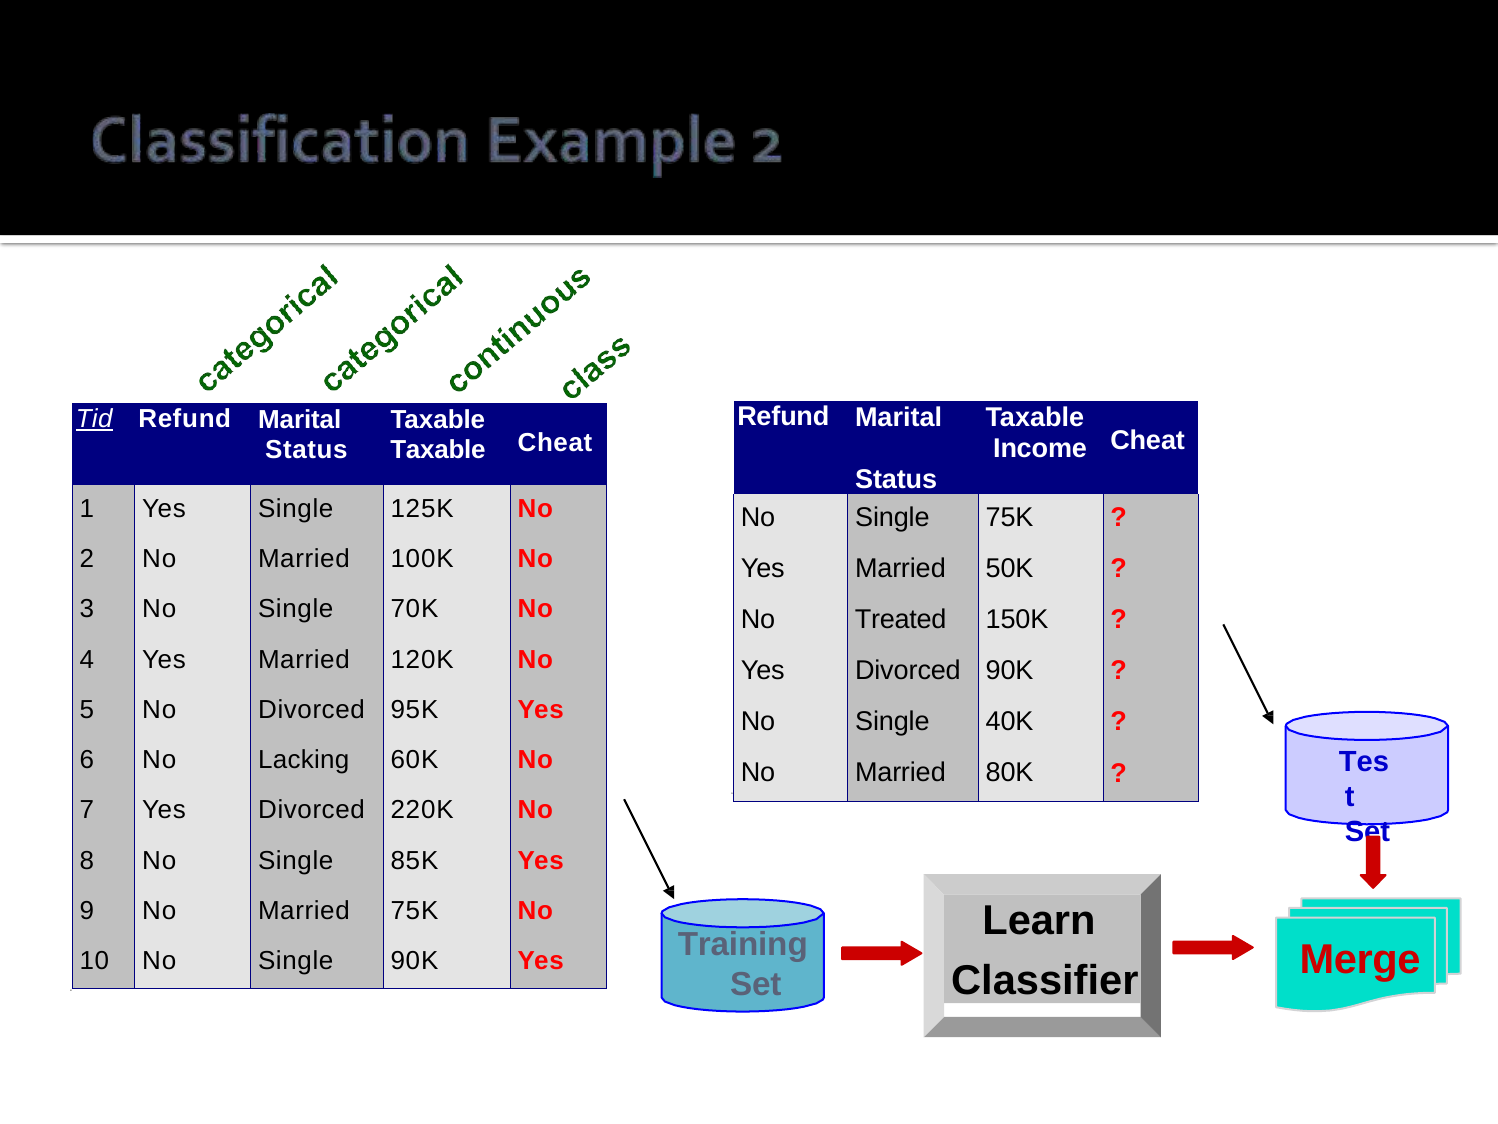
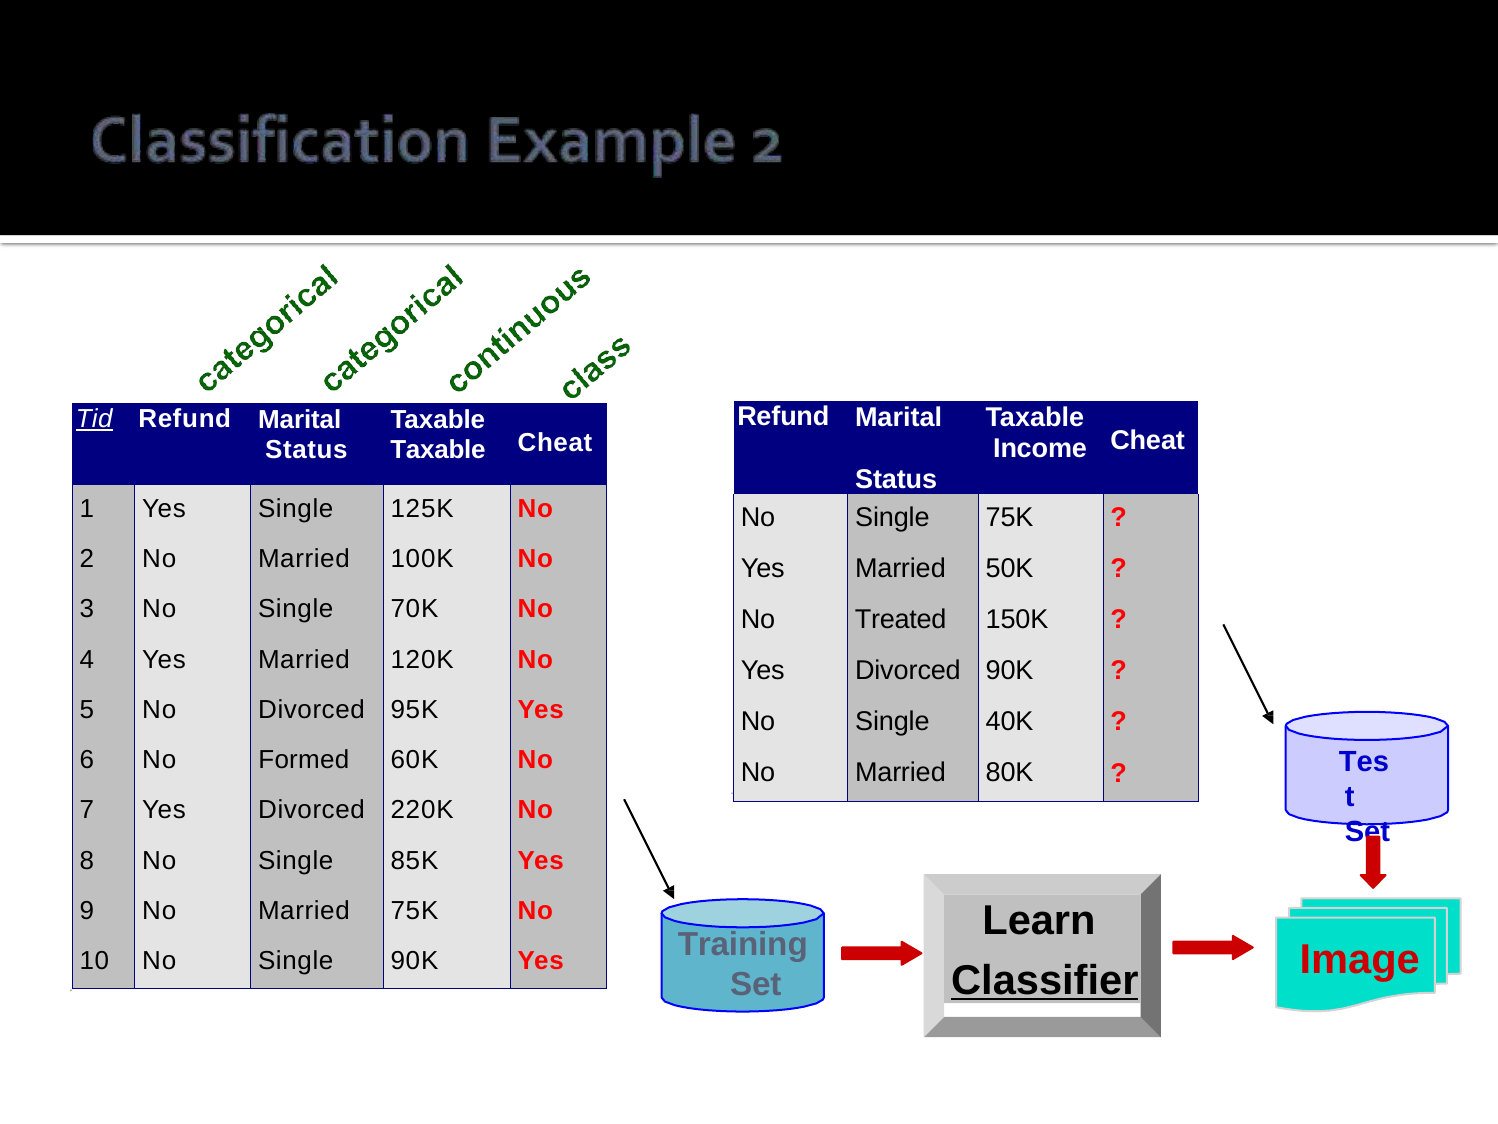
Lacking: Lacking -> Formed
Merge: Merge -> Image
Classifier underline: none -> present
